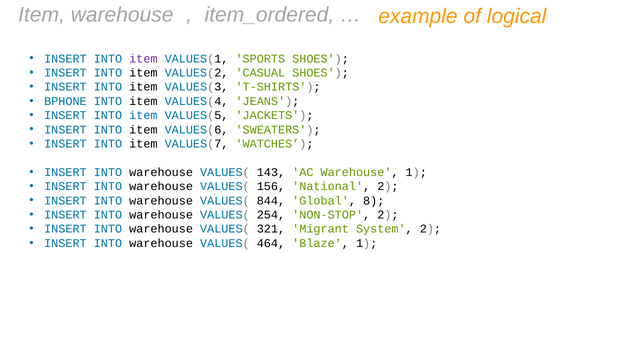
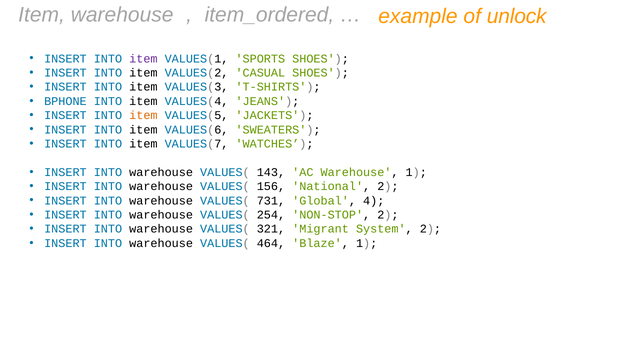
logical: logical -> unlock
item at (143, 115) colour: blue -> orange
844: 844 -> 731
8: 8 -> 4
